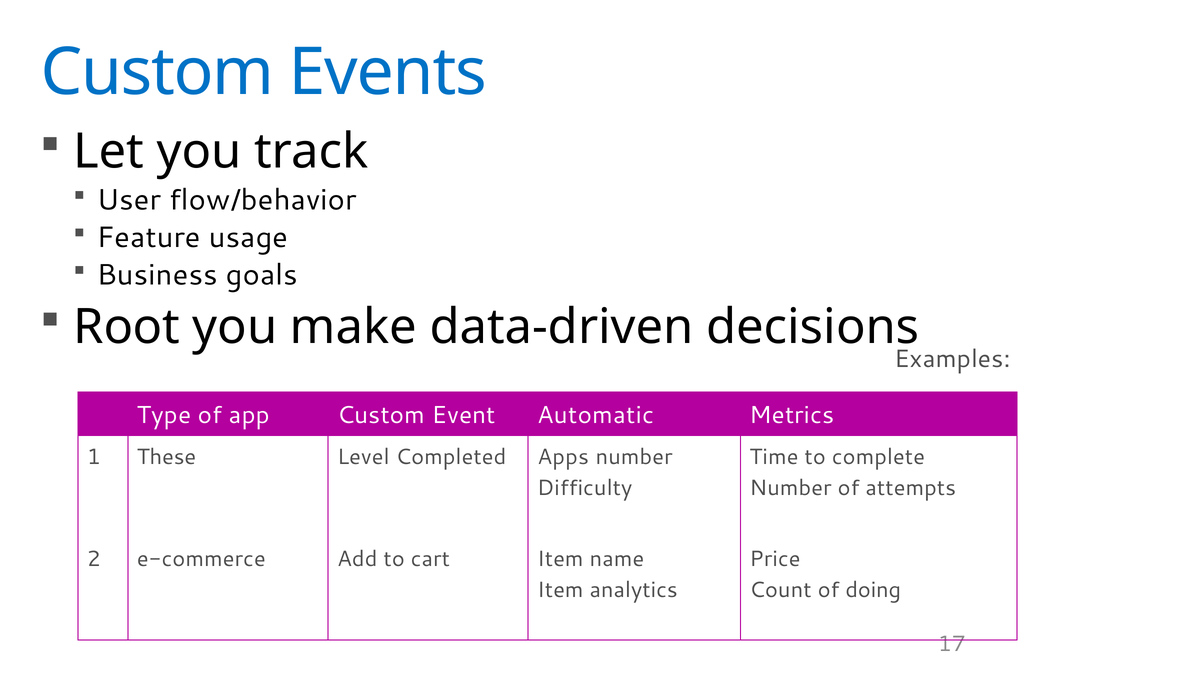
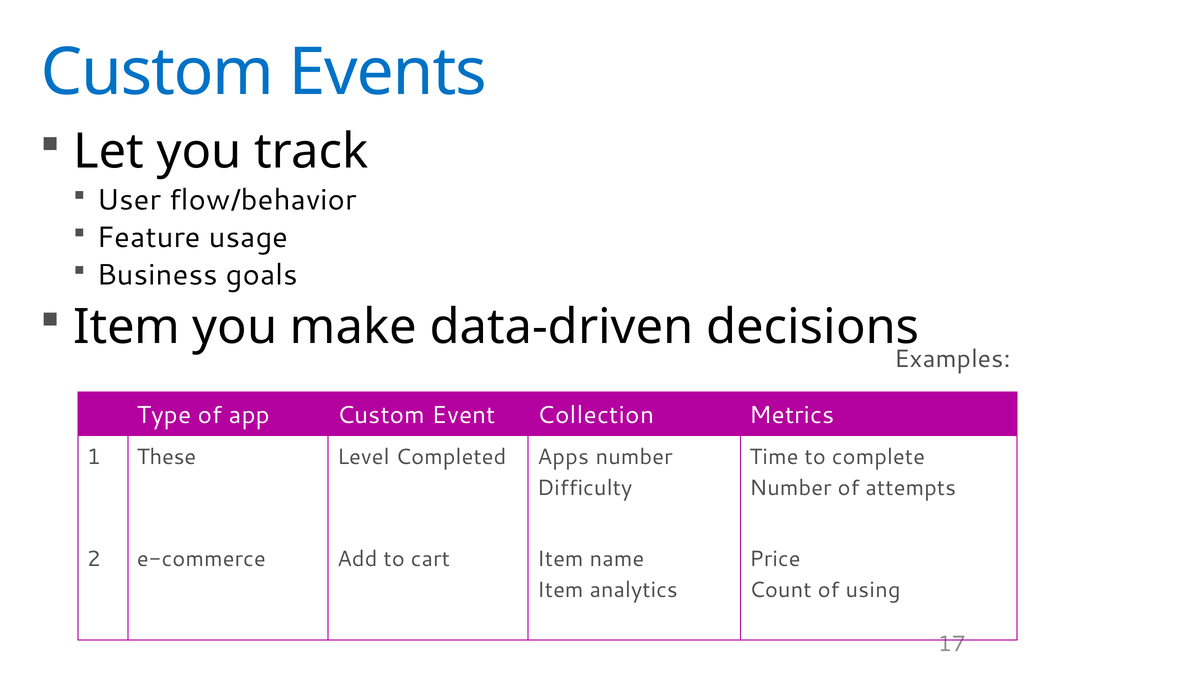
Root at (127, 327): Root -> Item
Automatic: Automatic -> Collection
doing: doing -> using
